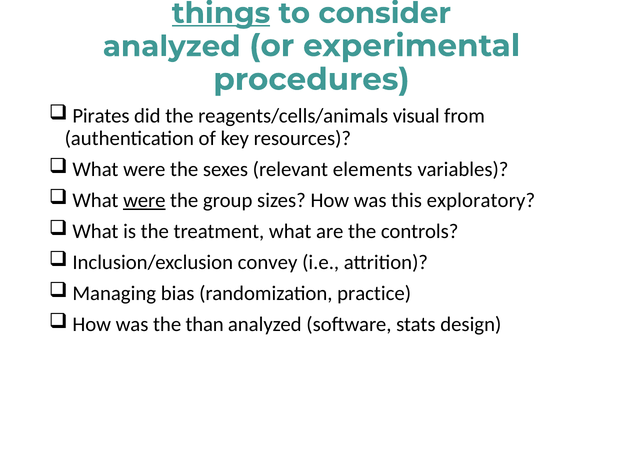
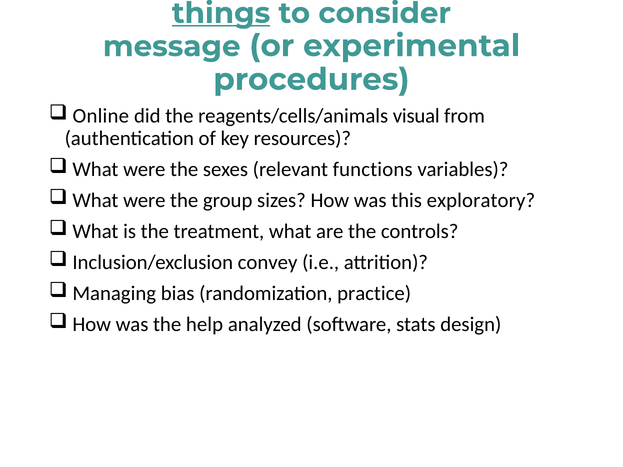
analyzed at (172, 46): analyzed -> message
Pirates: Pirates -> Online
elements: elements -> functions
were at (144, 200) underline: present -> none
than: than -> help
